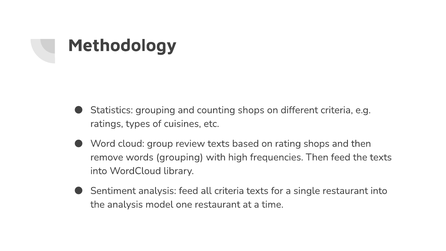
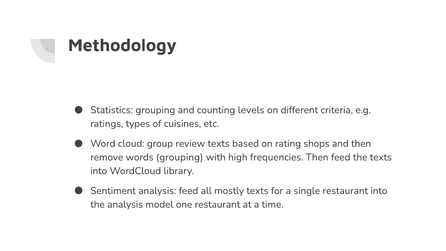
counting shops: shops -> levels
all criteria: criteria -> mostly
